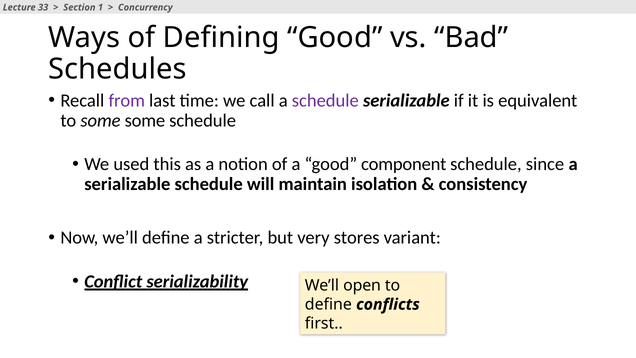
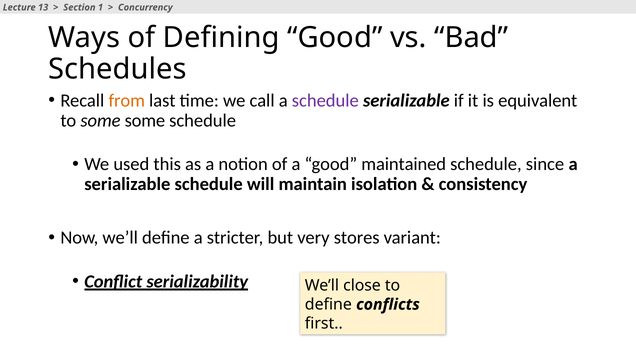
33: 33 -> 13
from colour: purple -> orange
component: component -> maintained
open: open -> close
